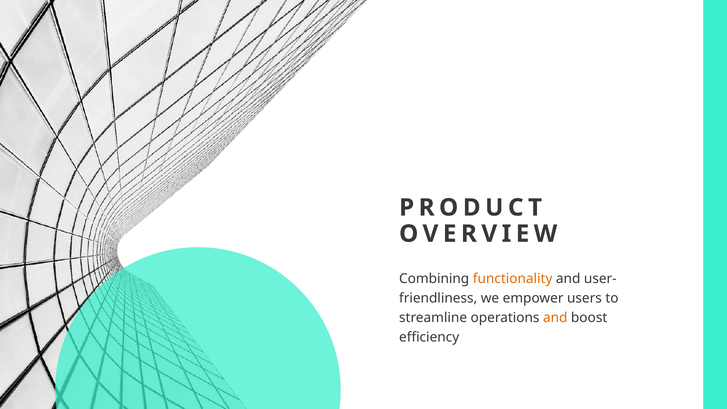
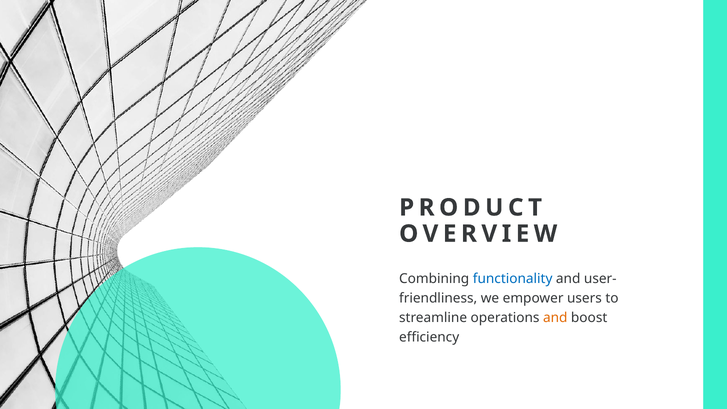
functionality colour: orange -> blue
